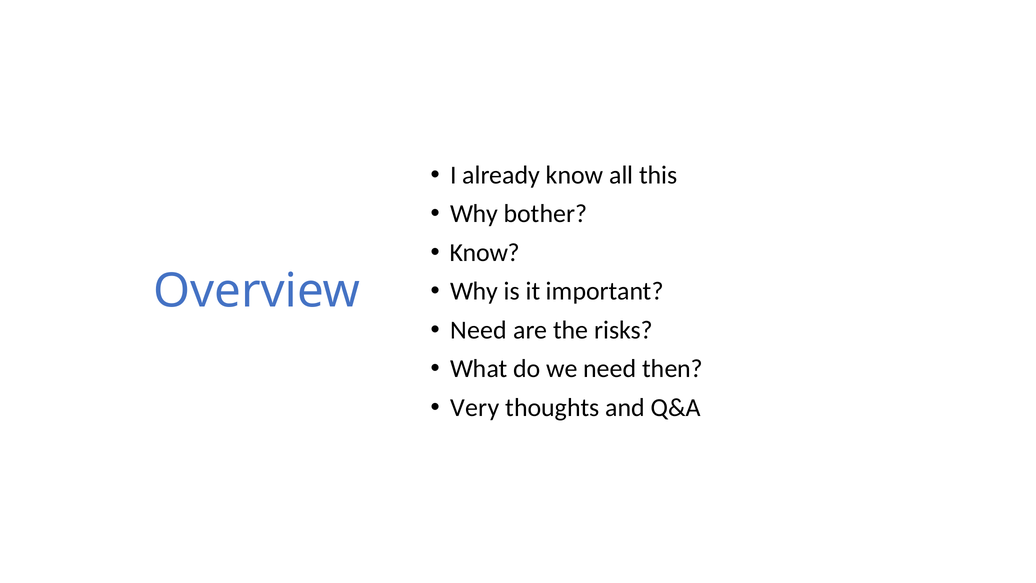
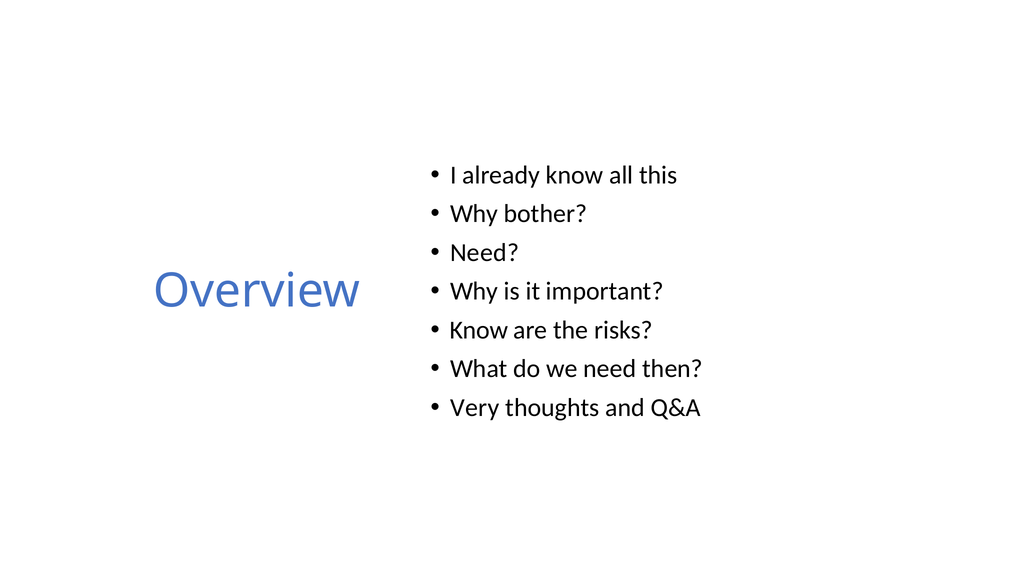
Know at (485, 252): Know -> Need
Need at (479, 330): Need -> Know
